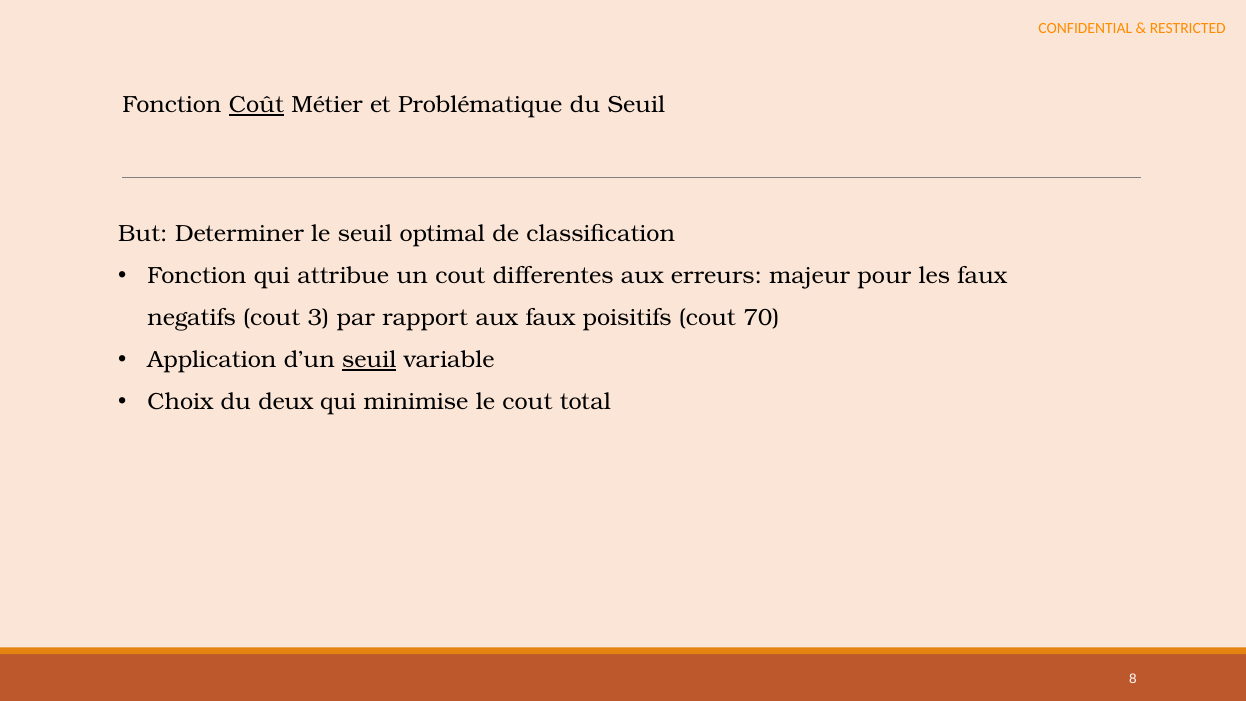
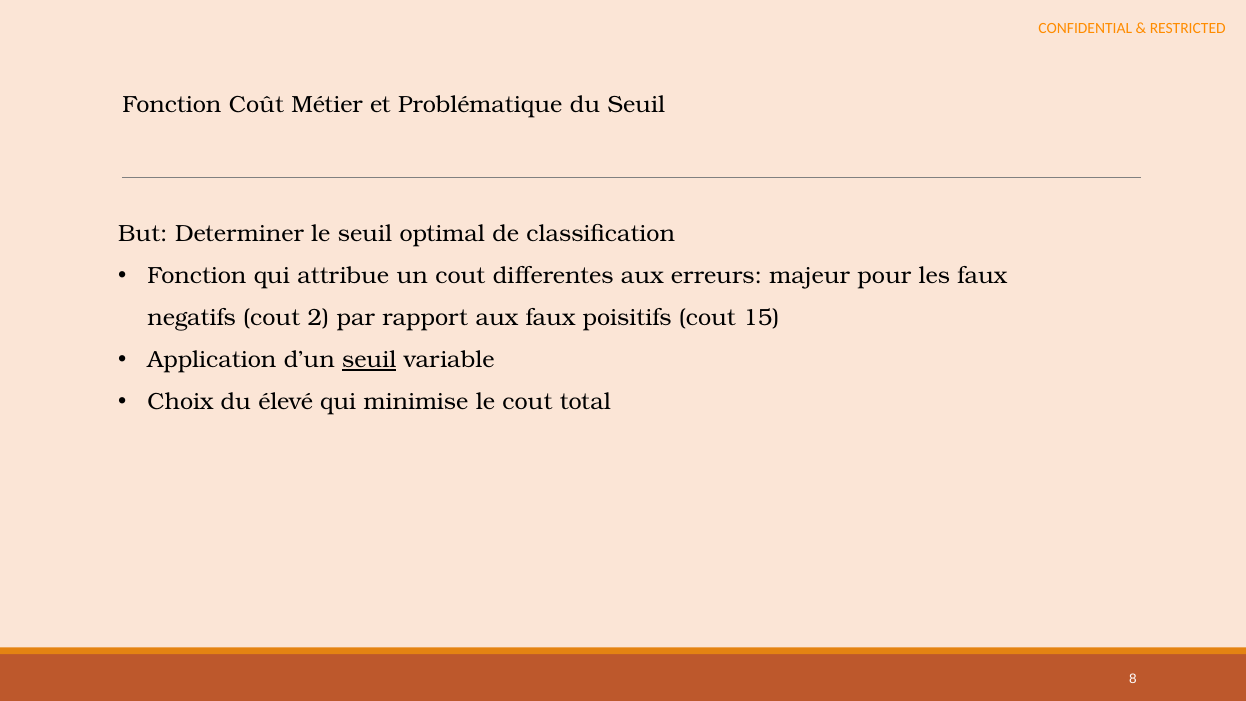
Coût underline: present -> none
3: 3 -> 2
70: 70 -> 15
deux: deux -> élevé
